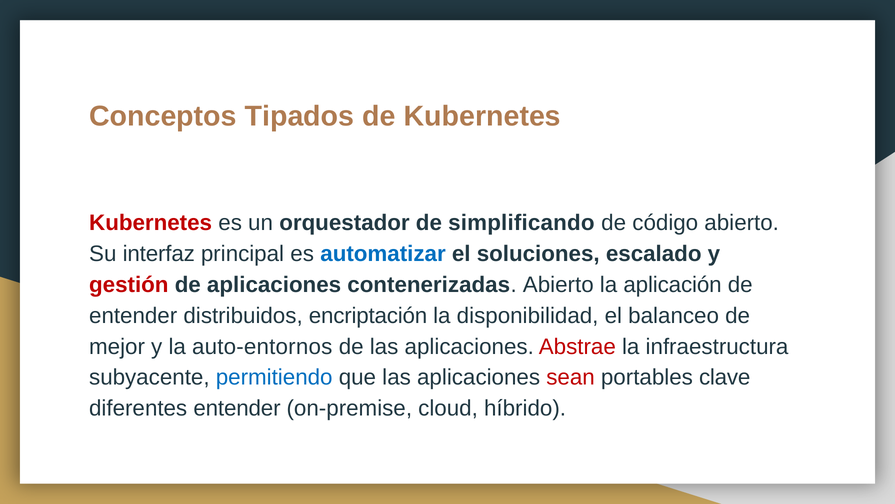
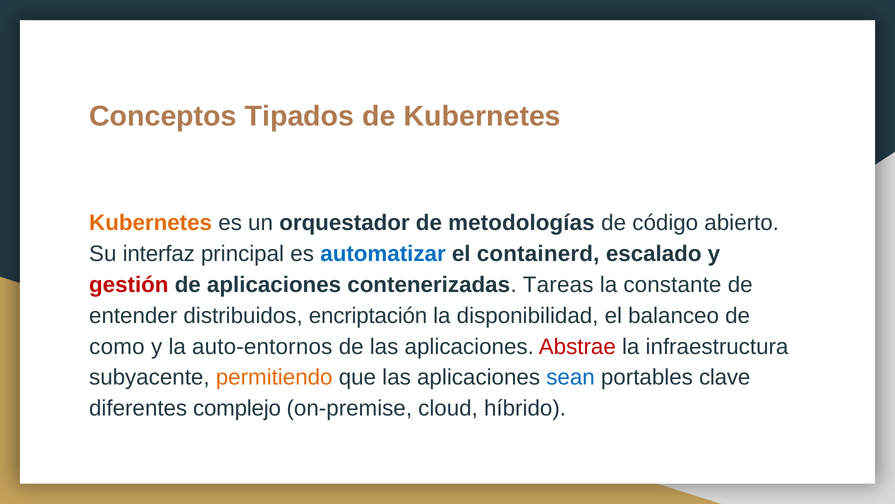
Kubernetes at (151, 223) colour: red -> orange
simplificando: simplificando -> metodologías
soluciones: soluciones -> containerd
contenerizadas Abierto: Abierto -> Tareas
aplicación: aplicación -> constante
mejor: mejor -> como
permitiendo colour: blue -> orange
sean colour: red -> blue
diferentes entender: entender -> complejo
